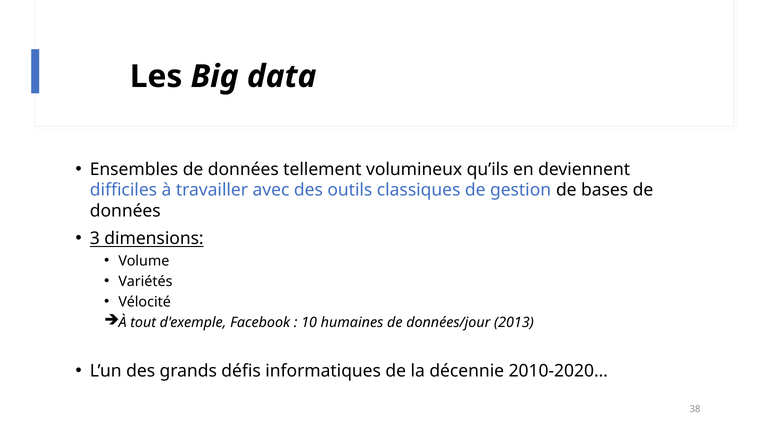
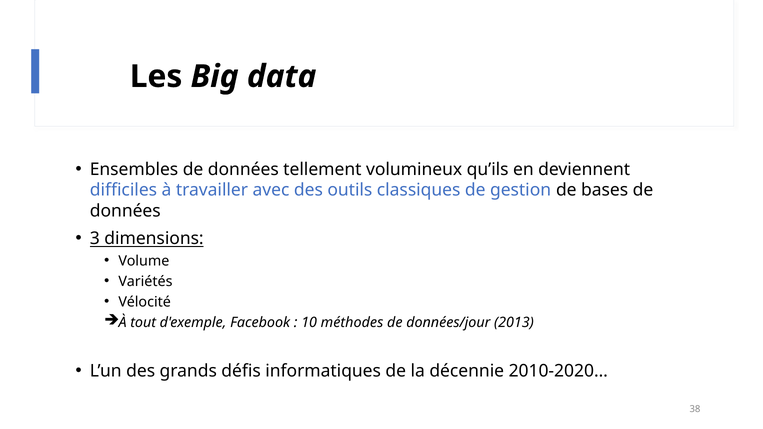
humaines: humaines -> méthodes
